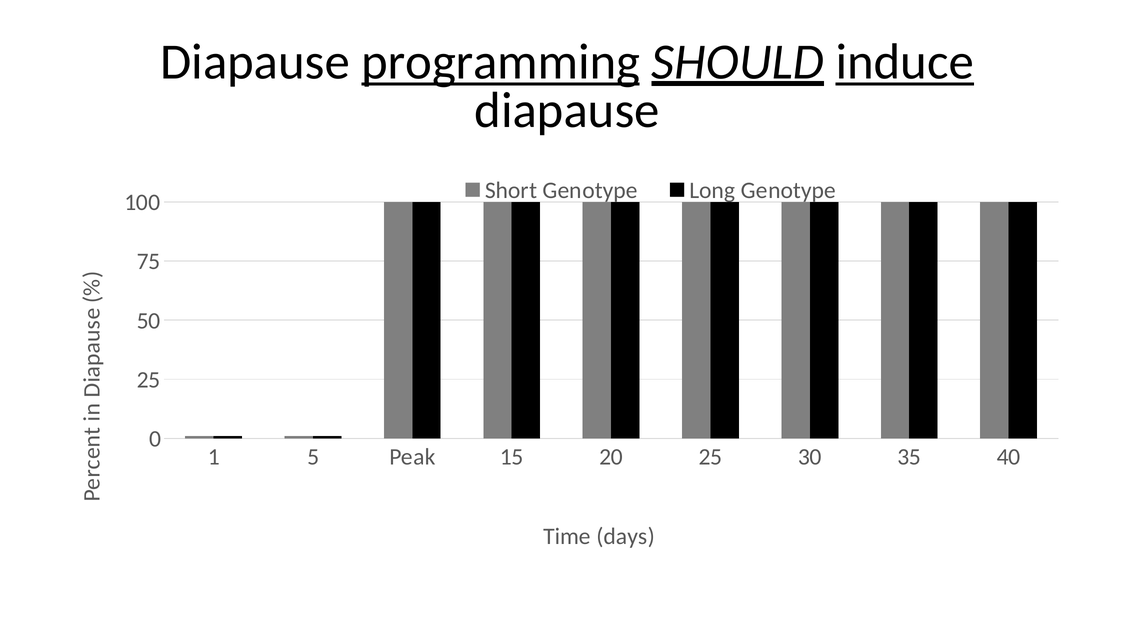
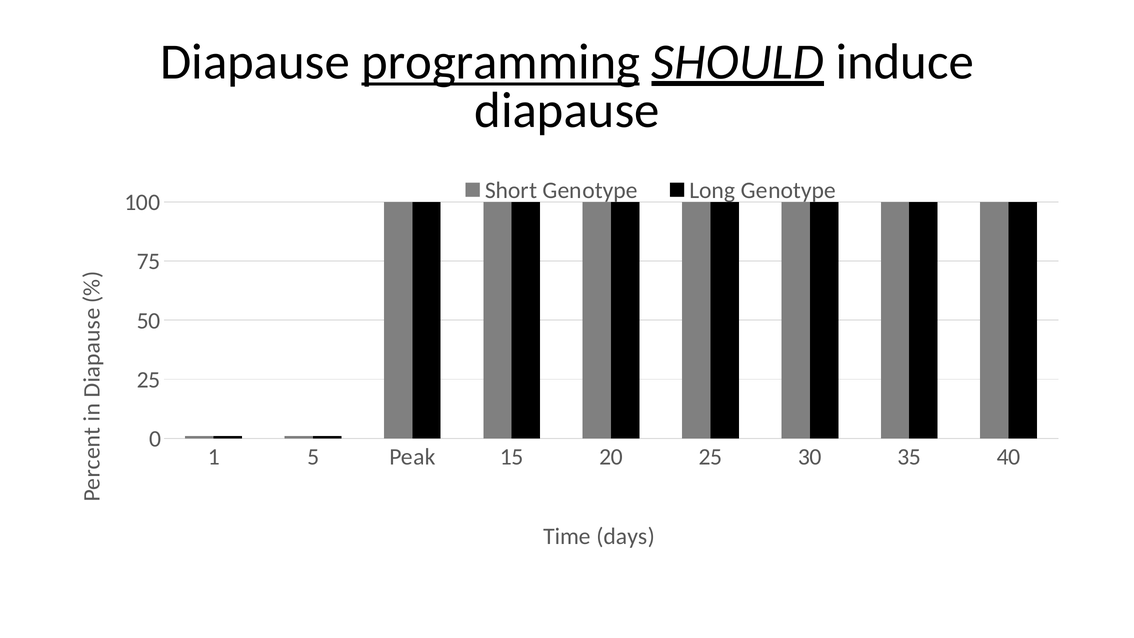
induce underline: present -> none
